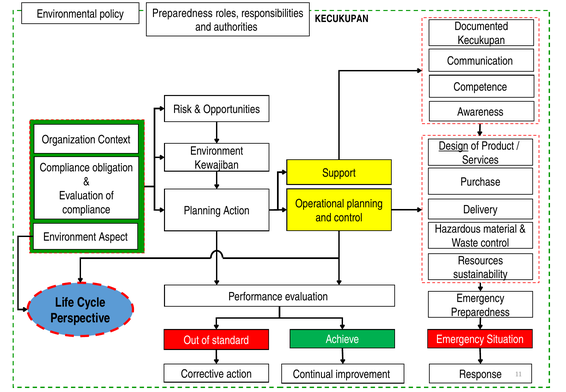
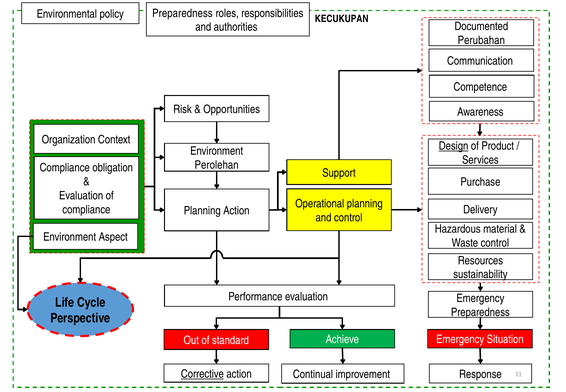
Kecukupan at (481, 40): Kecukupan -> Perubahan
Kewajiban: Kewajiban -> Perolehan
Corrective underline: none -> present
